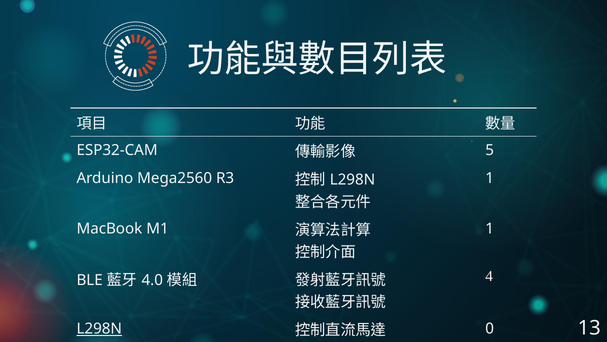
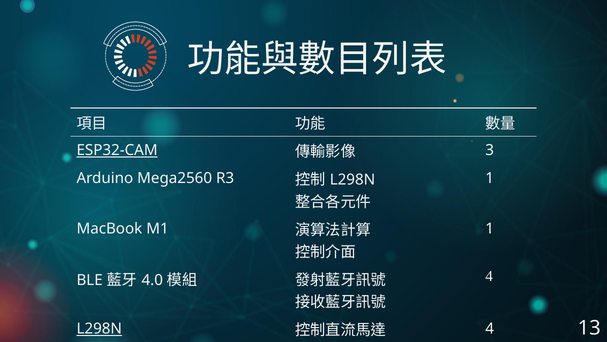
ESP32-CAM underline: none -> present
5: 5 -> 3
0 at (490, 328): 0 -> 4
